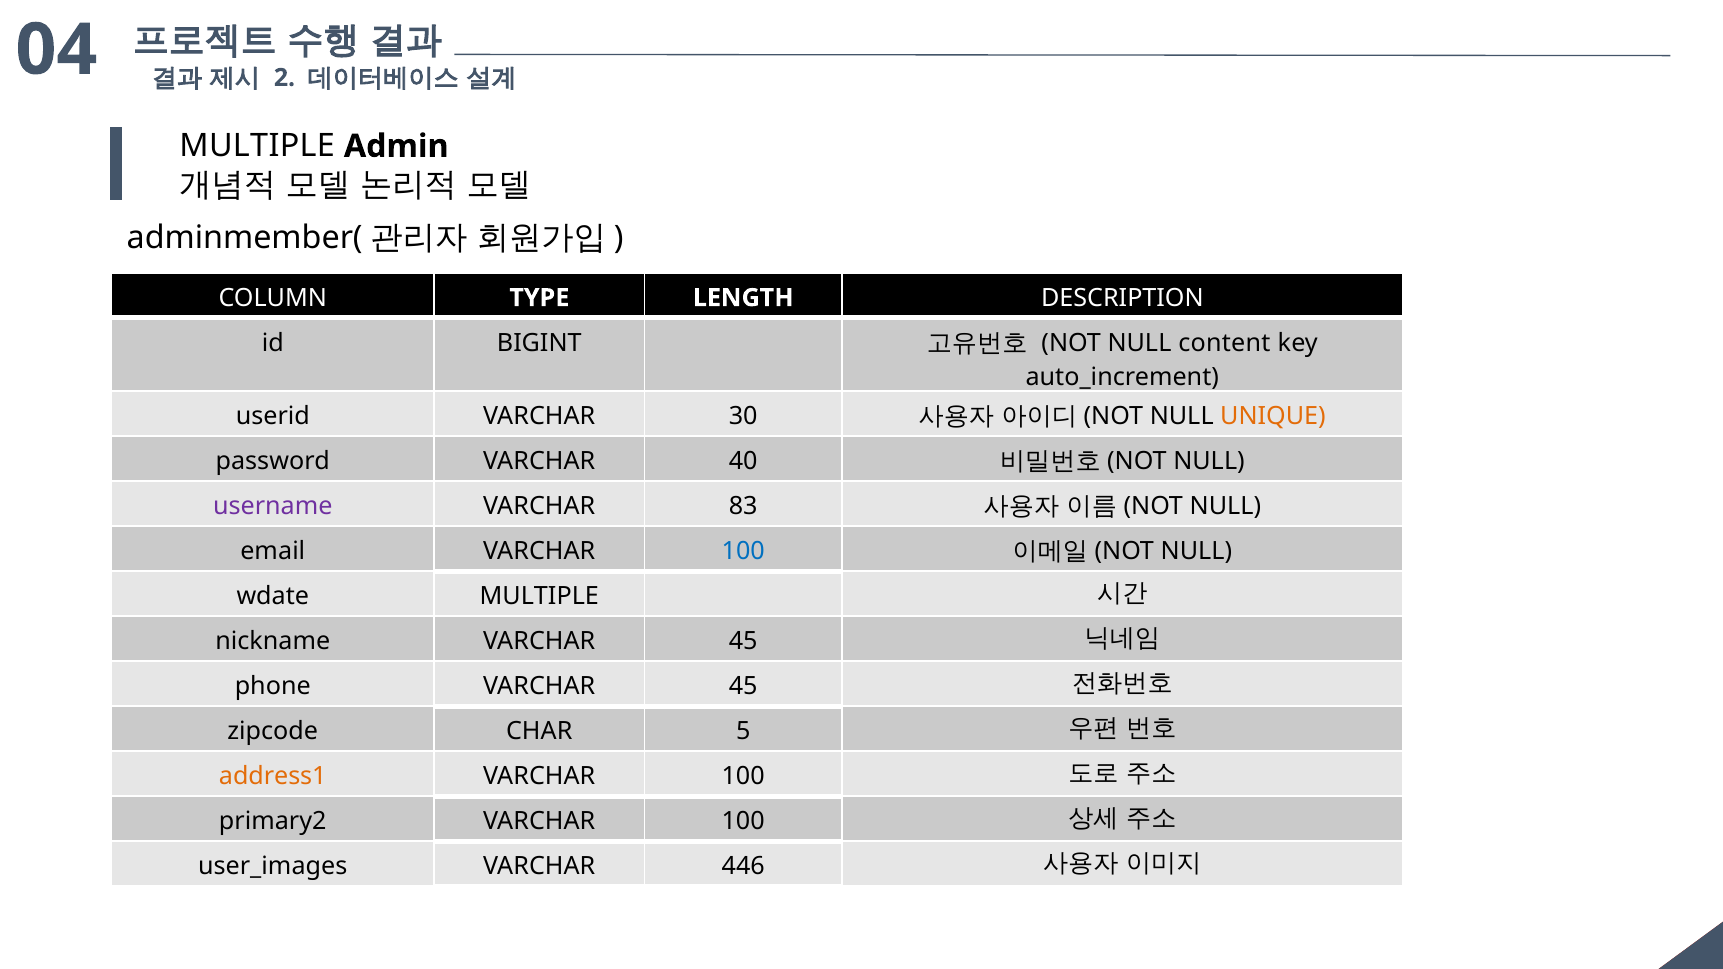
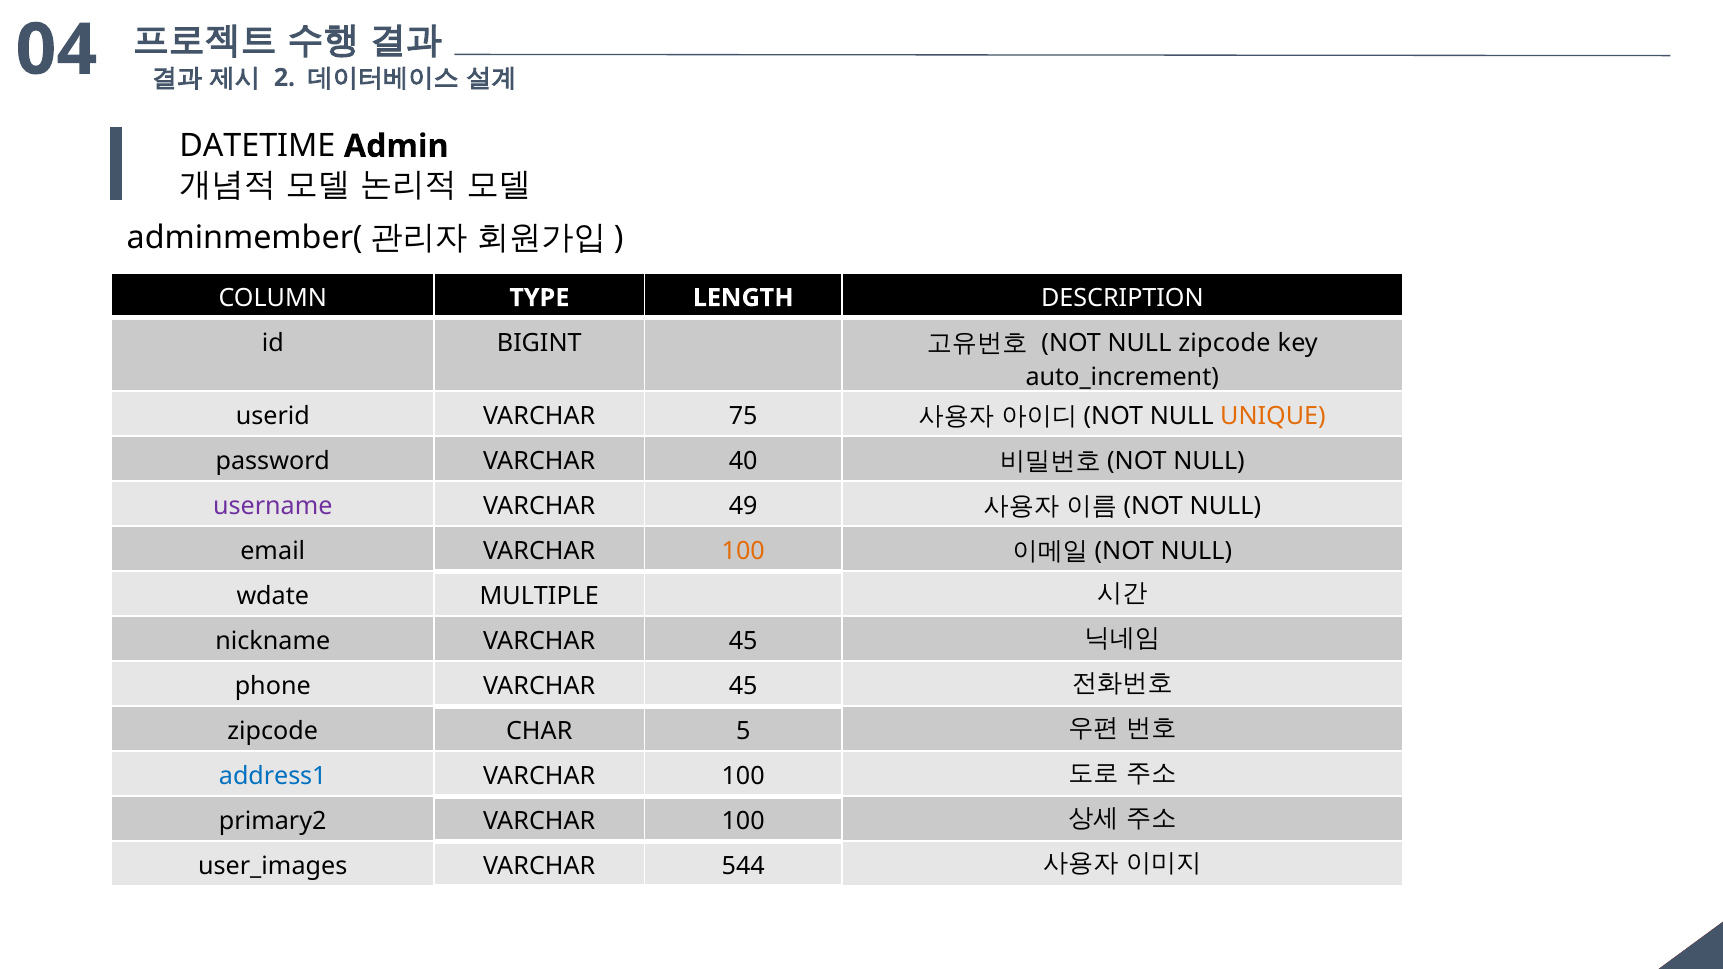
MULTIPLE at (257, 146): MULTIPLE -> DATETIME
NULL content: content -> zipcode
30: 30 -> 75
83: 83 -> 49
100 at (743, 551) colour: blue -> orange
address1 colour: orange -> blue
446: 446 -> 544
